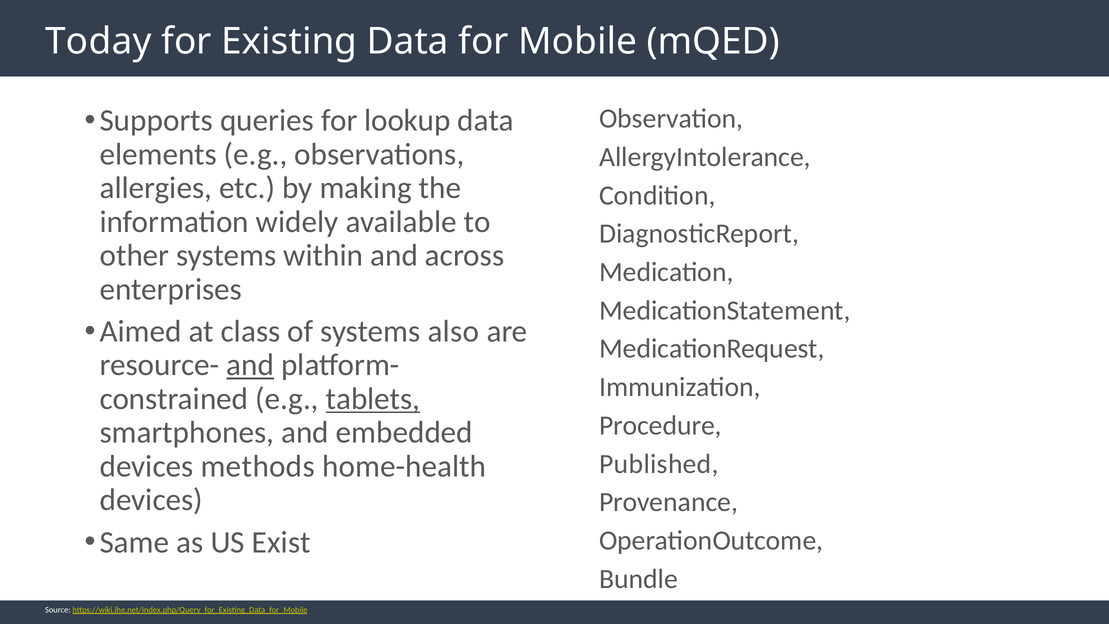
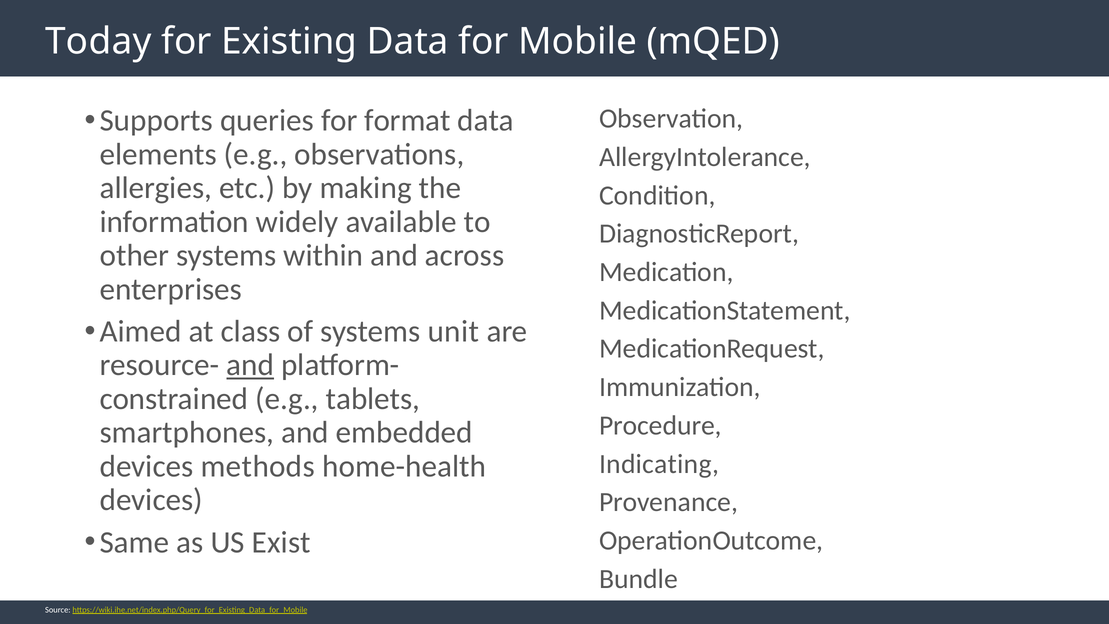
lookup: lookup -> format
also: also -> unit
tablets underline: present -> none
Published: Published -> Indicating
